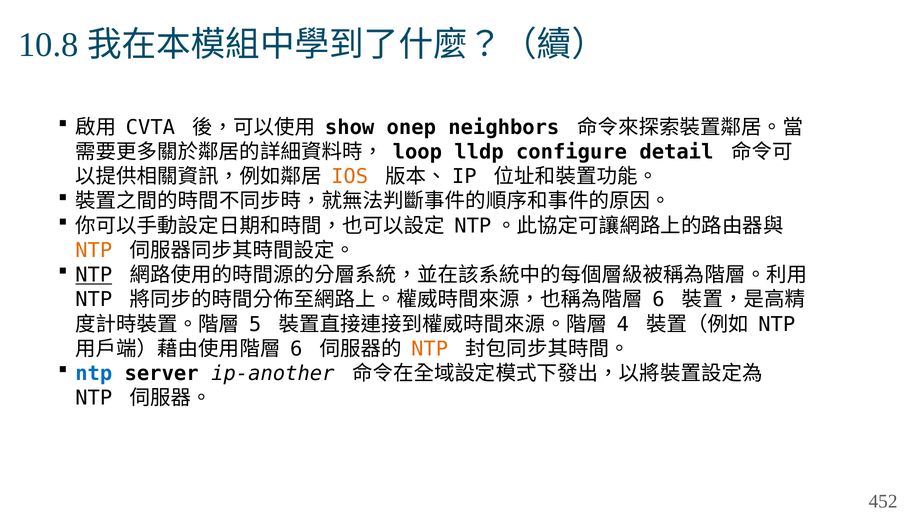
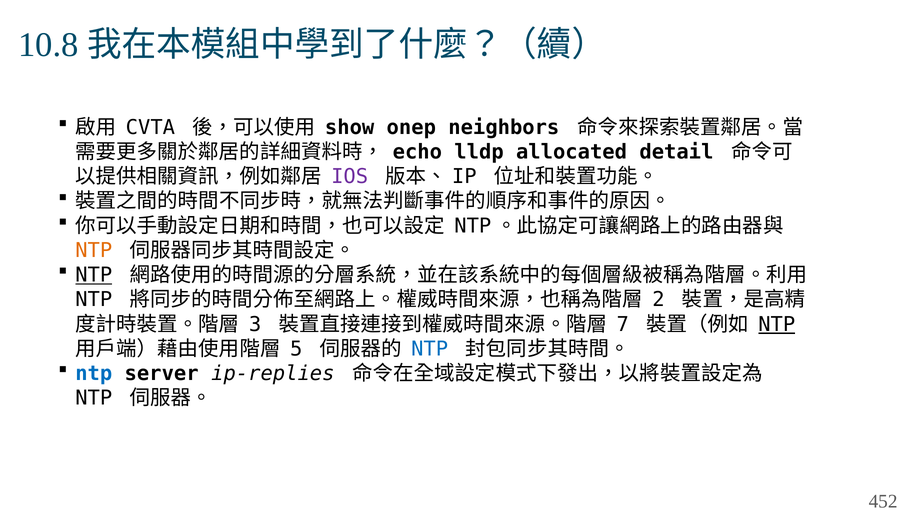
loop: loop -> echo
configure: configure -> allocated
IOS colour: orange -> purple
6 at (659, 300): 6 -> 2
5: 5 -> 3
4: 4 -> 7
NTP at (777, 324) underline: none -> present
6 at (296, 349): 6 -> 5
NTP at (430, 349) colour: orange -> blue
ip-another: ip-another -> ip-replies
